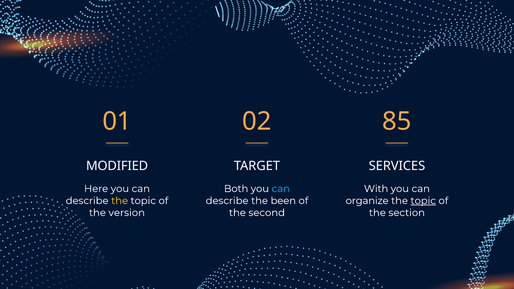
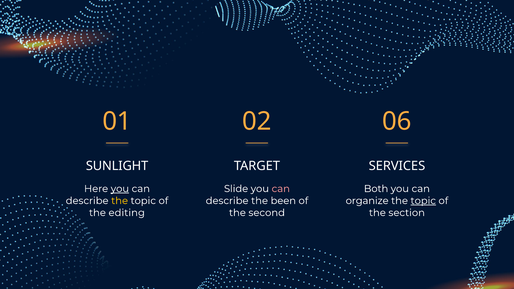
85: 85 -> 06
MODIFIED: MODIFIED -> SUNLIGHT
you at (120, 189) underline: none -> present
Both: Both -> Slide
can at (281, 189) colour: light blue -> pink
With: With -> Both
version: version -> editing
